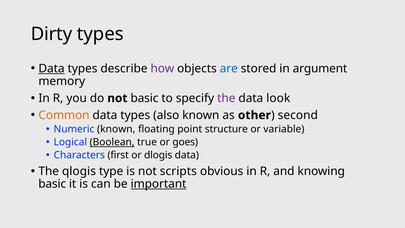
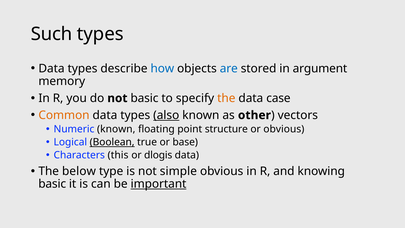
Dirty: Dirty -> Such
Data at (52, 68) underline: present -> none
how colour: purple -> blue
the at (226, 98) colour: purple -> orange
look: look -> case
also underline: none -> present
second: second -> vectors
or variable: variable -> obvious
goes: goes -> base
first: first -> this
qlogis: qlogis -> below
scripts: scripts -> simple
